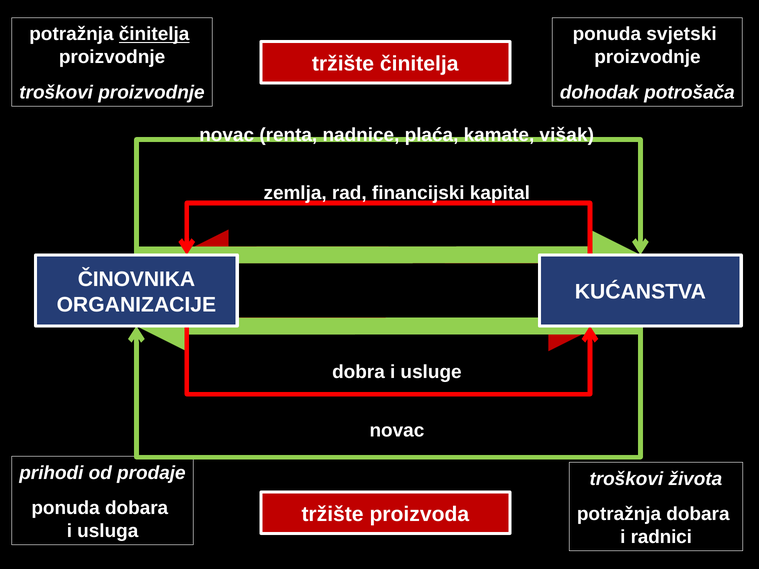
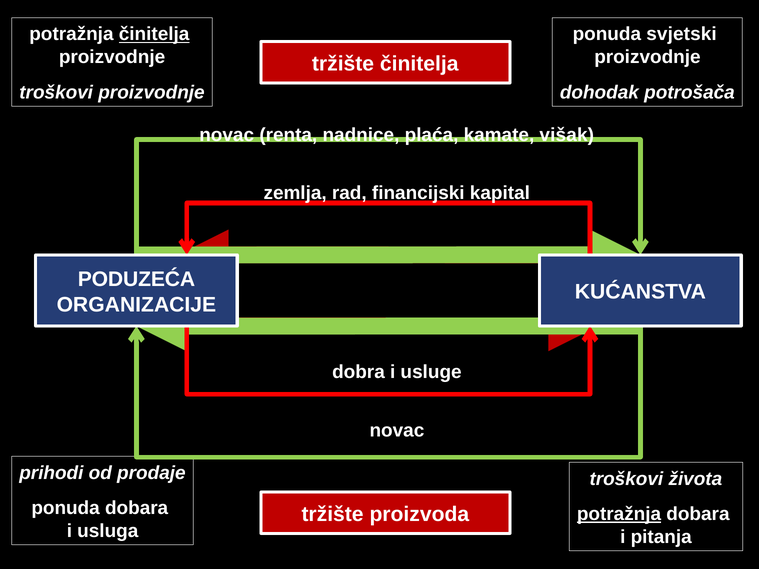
ČINOVNIKA: ČINOVNIKA -> PODUZEĆA
potražnja at (619, 514) underline: none -> present
radnici: radnici -> pitanja
